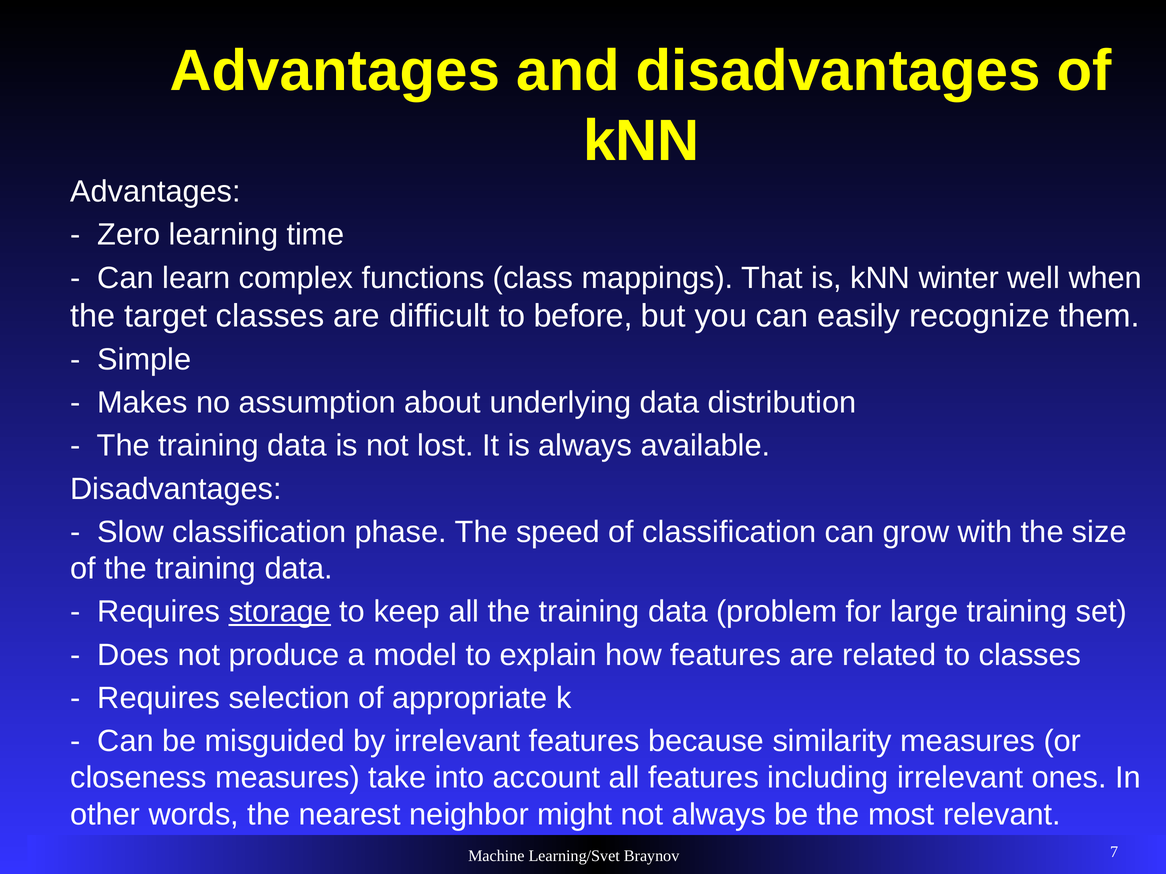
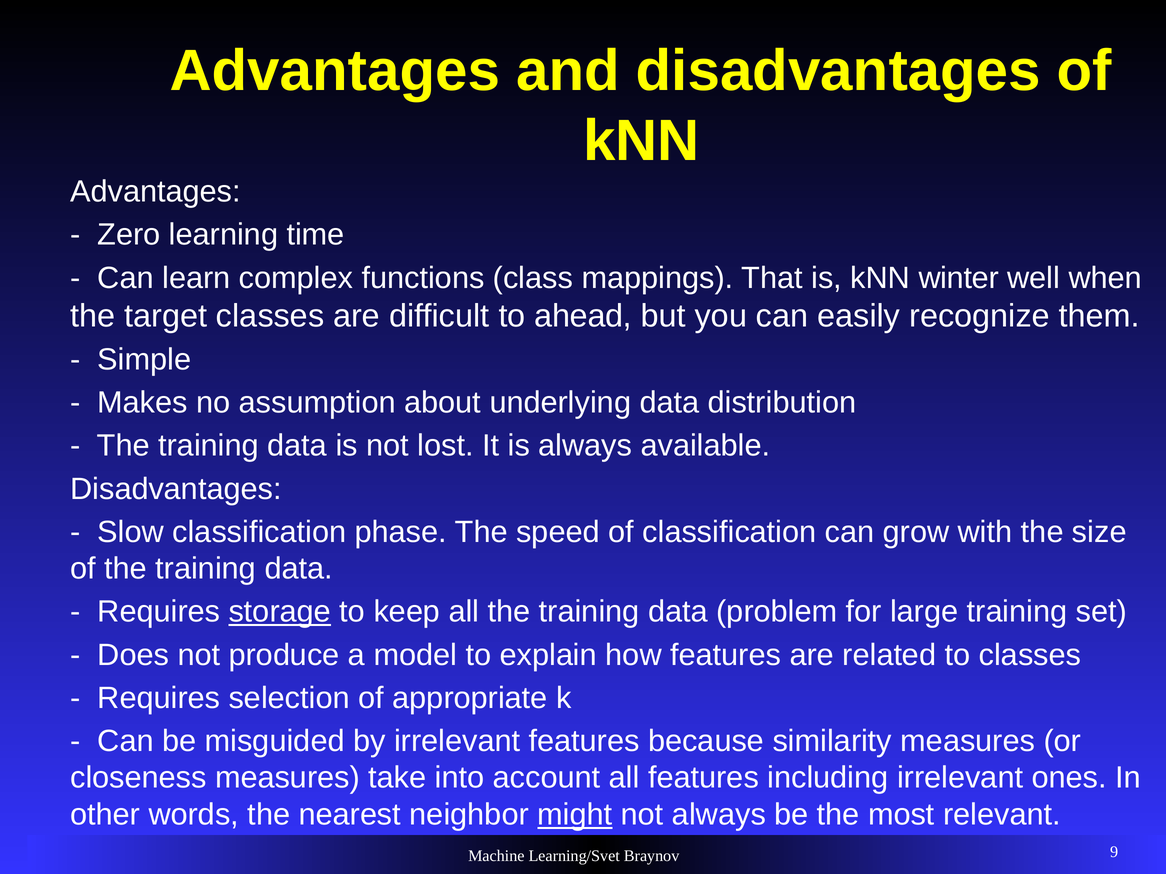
before: before -> ahead
might underline: none -> present
7: 7 -> 9
